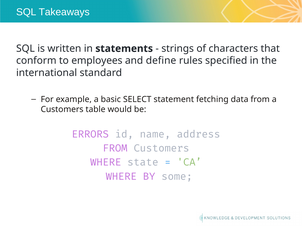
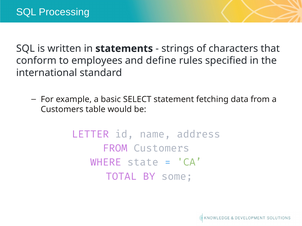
Takeaways: Takeaways -> Processing
ERRORS: ERRORS -> LETTER
WHERE at (121, 177): WHERE -> TOTAL
